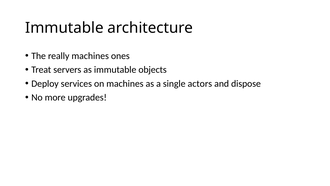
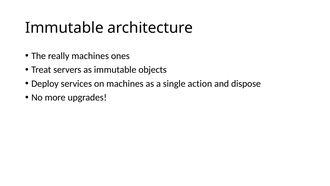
actors: actors -> action
